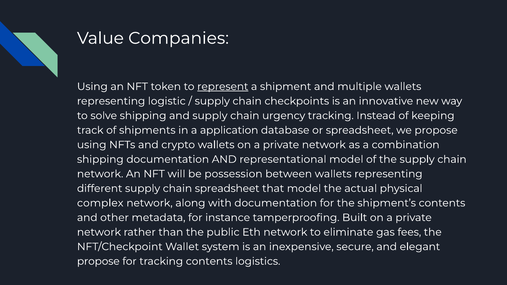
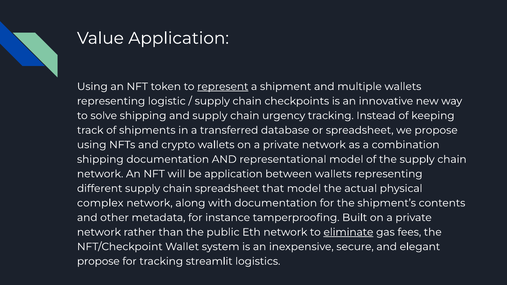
Value Companies: Companies -> Application
application: application -> transferred
be possession: possession -> application
eliminate underline: none -> present
tracking contents: contents -> streamlit
